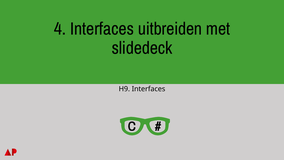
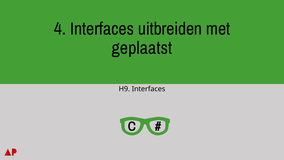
slidedeck: slidedeck -> geplaatst
